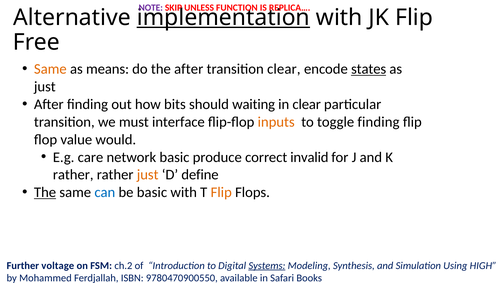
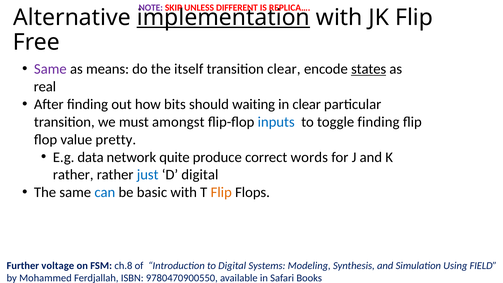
FUNCTION: FUNCTION -> DIFFERENT
Same at (50, 69) colour: orange -> purple
the after: after -> itself
just at (45, 87): just -> real
interface: interface -> amongst
inputs colour: orange -> blue
would: would -> pretty
care: care -> data
network basic: basic -> quite
invalid: invalid -> words
just at (148, 175) colour: orange -> blue
D define: define -> digital
The at (45, 192) underline: present -> none
ch.2: ch.2 -> ch.8
Systems underline: present -> none
HIGH: HIGH -> FIELD
